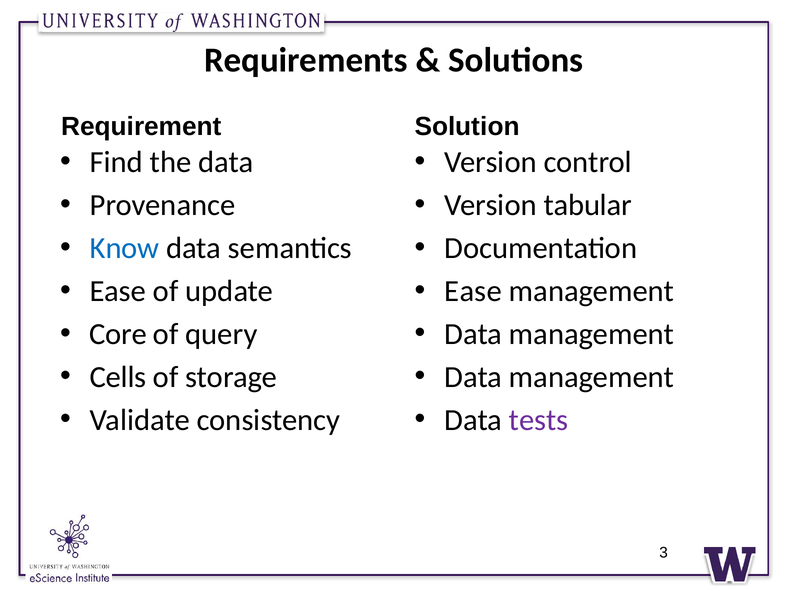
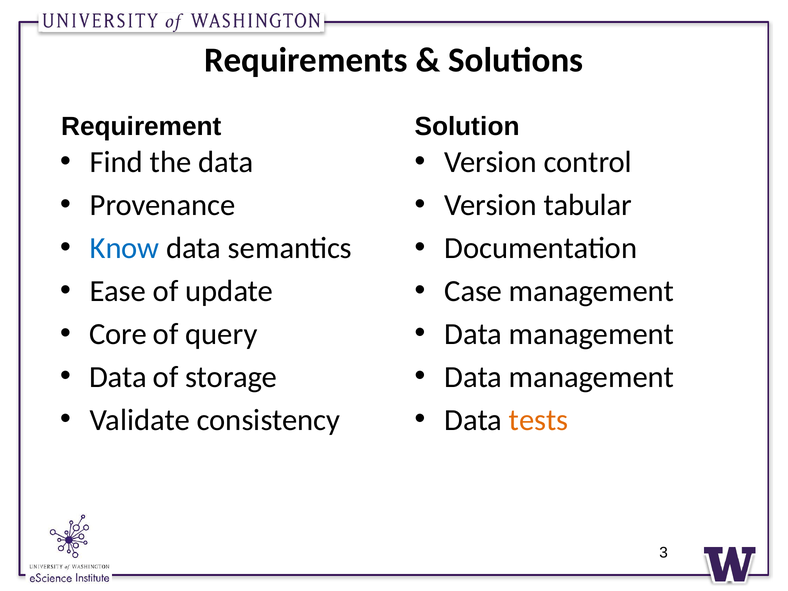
Ease at (473, 291): Ease -> Case
Cells at (118, 377): Cells -> Data
tests colour: purple -> orange
